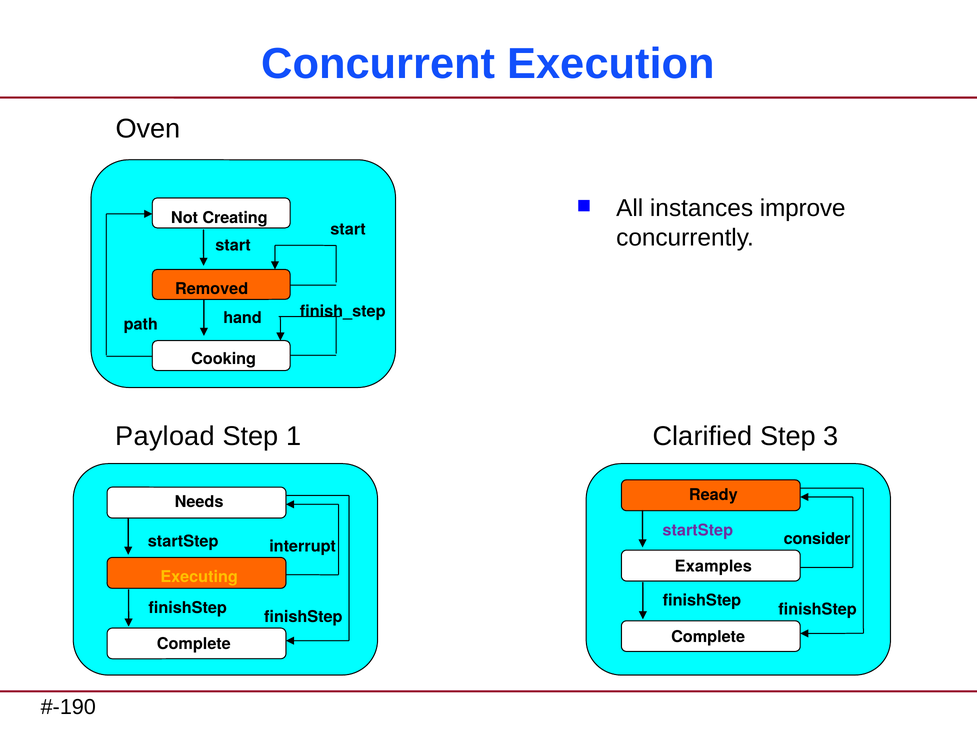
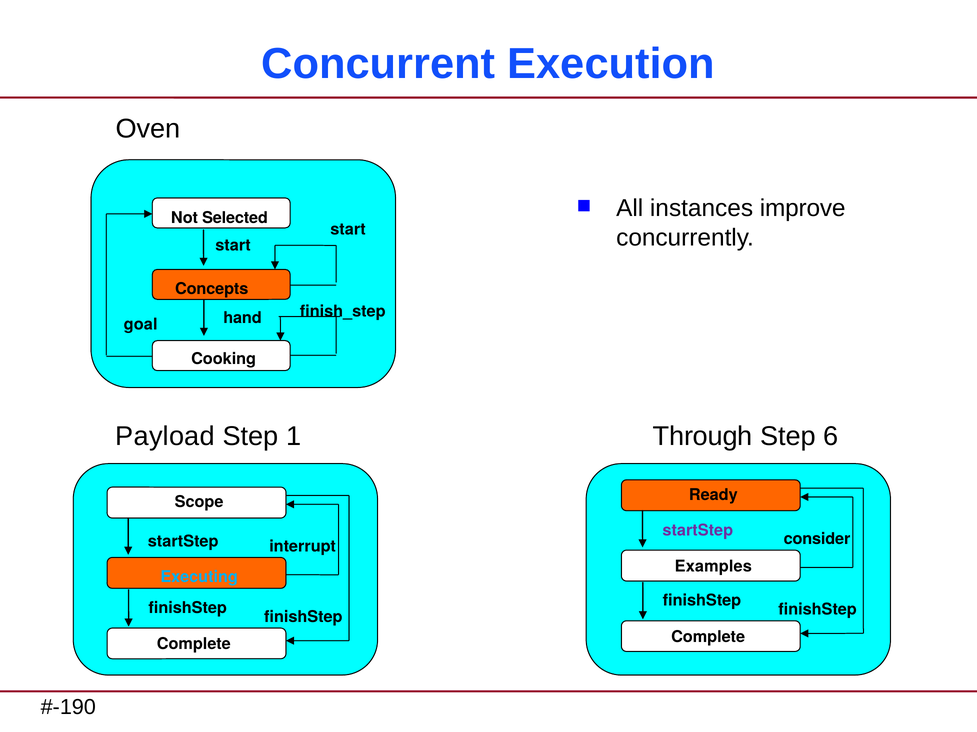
Creating: Creating -> Selected
Removed: Removed -> Concepts
path: path -> goal
Clarified: Clarified -> Through
3: 3 -> 6
Needs: Needs -> Scope
Executing colour: yellow -> light blue
